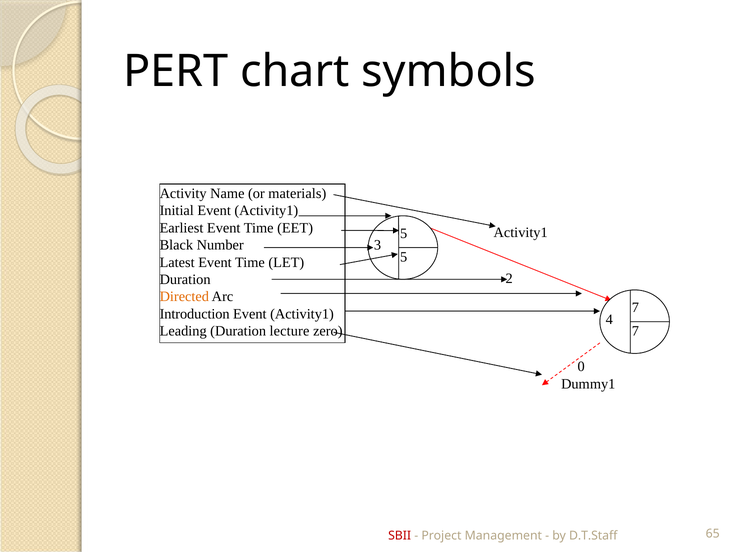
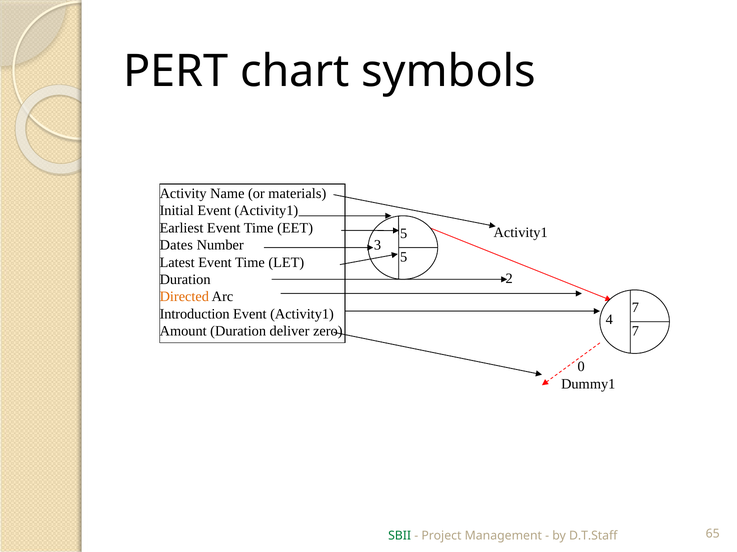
Black: Black -> Dates
Leading: Leading -> Amount
lecture: lecture -> deliver
SBII colour: red -> green
